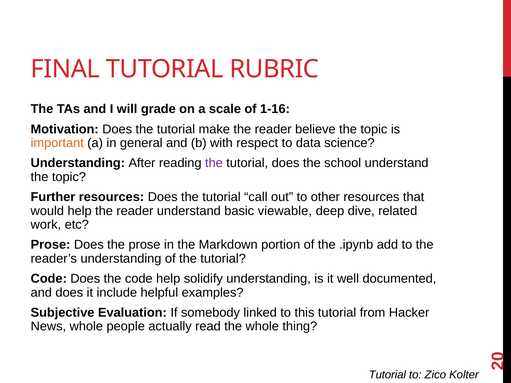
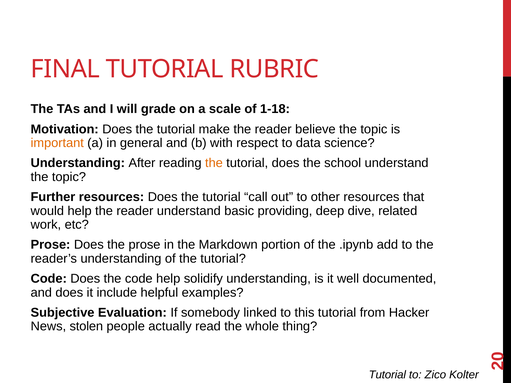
1-16: 1-16 -> 1-18
the at (214, 163) colour: purple -> orange
viewable: viewable -> providing
News whole: whole -> stolen
